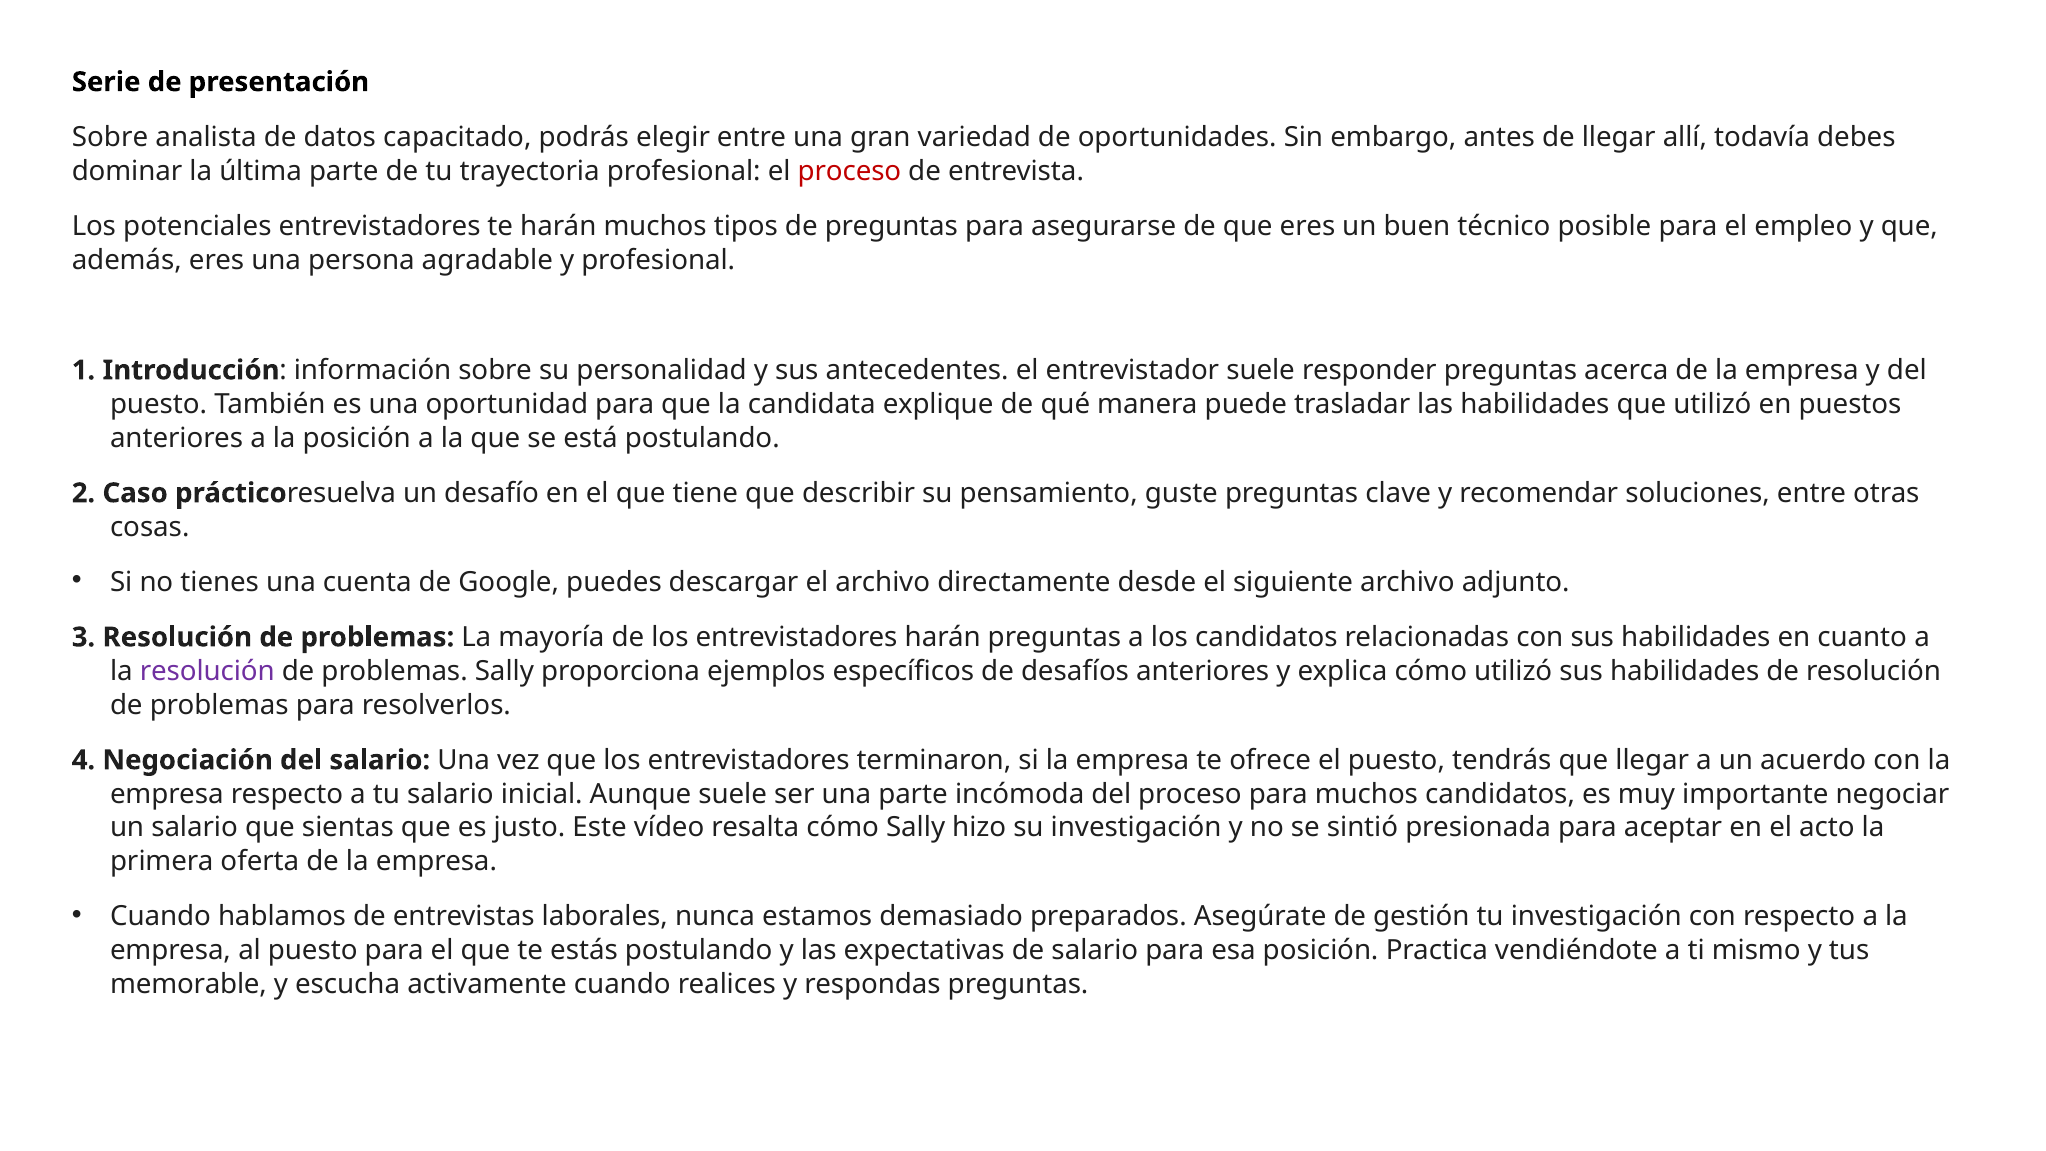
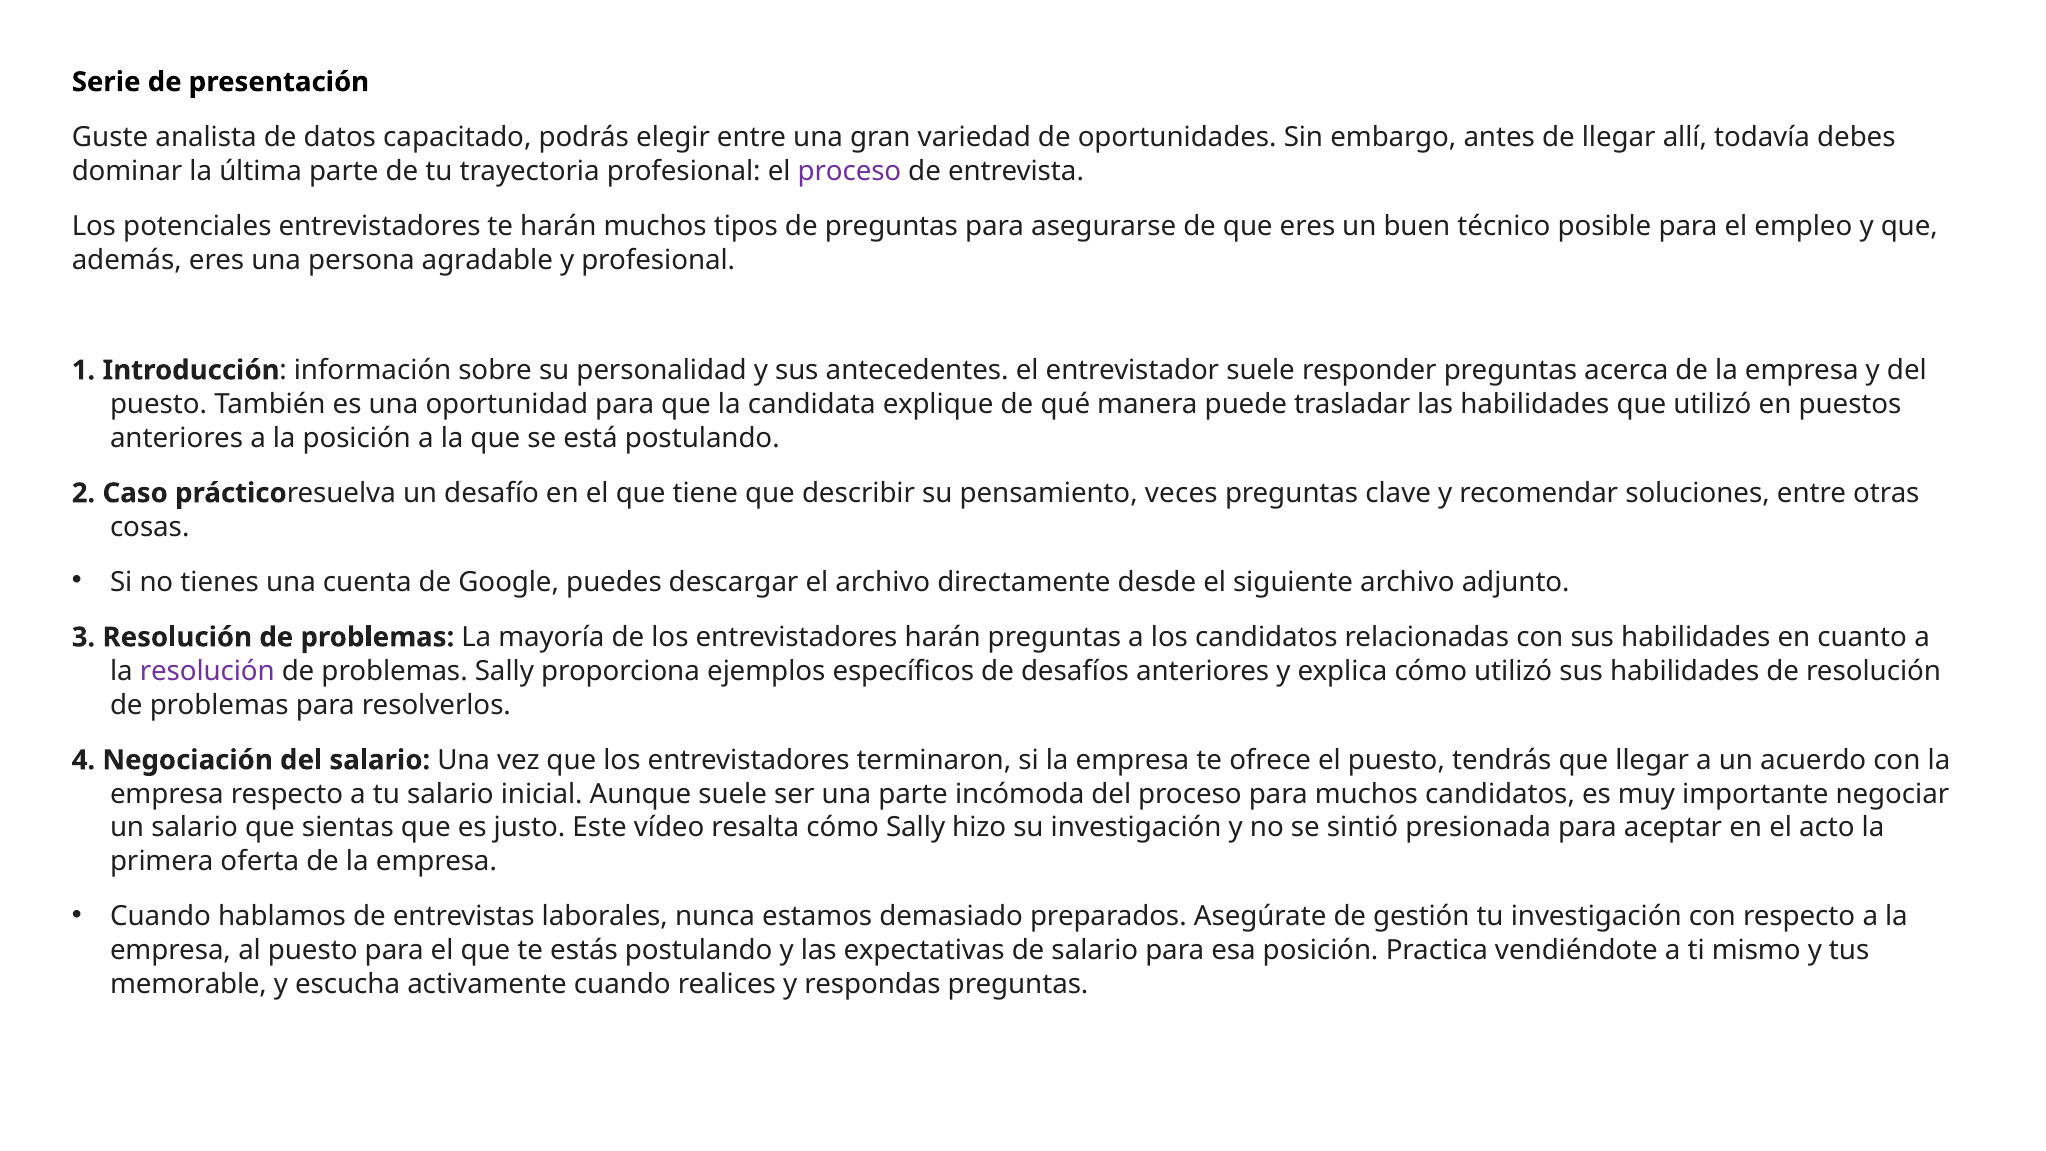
Sobre at (110, 137): Sobre -> Guste
proceso at (849, 171) colour: red -> purple
guste: guste -> veces
